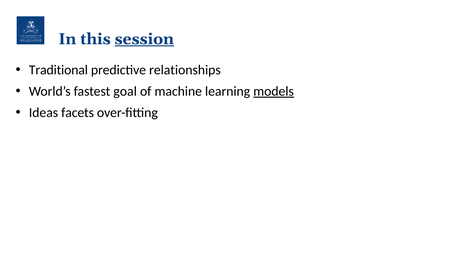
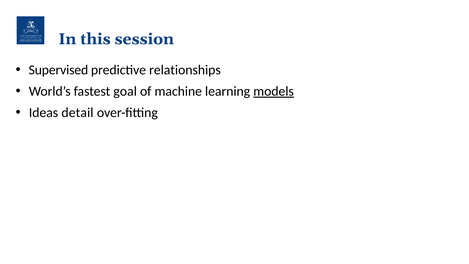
session underline: present -> none
Traditional: Traditional -> Supervised
facets: facets -> detail
